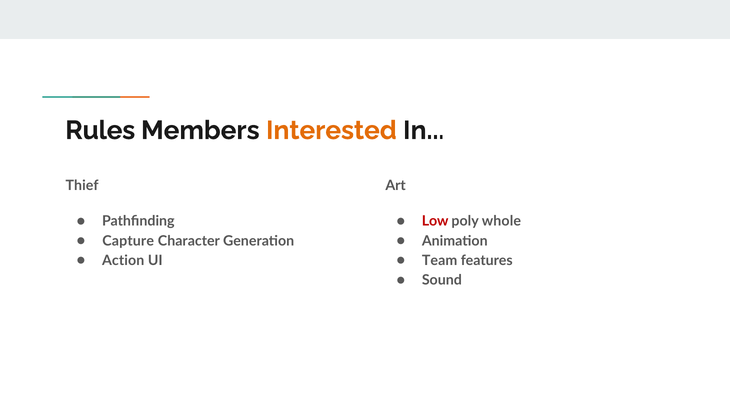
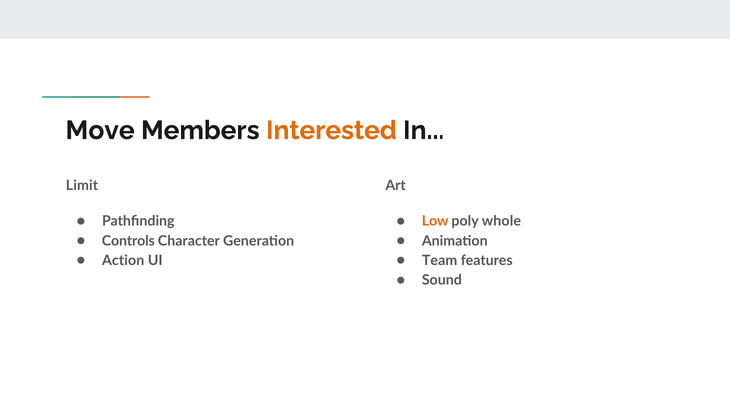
Rules: Rules -> Move
Thief: Thief -> Limit
Low colour: red -> orange
Capture: Capture -> Controls
